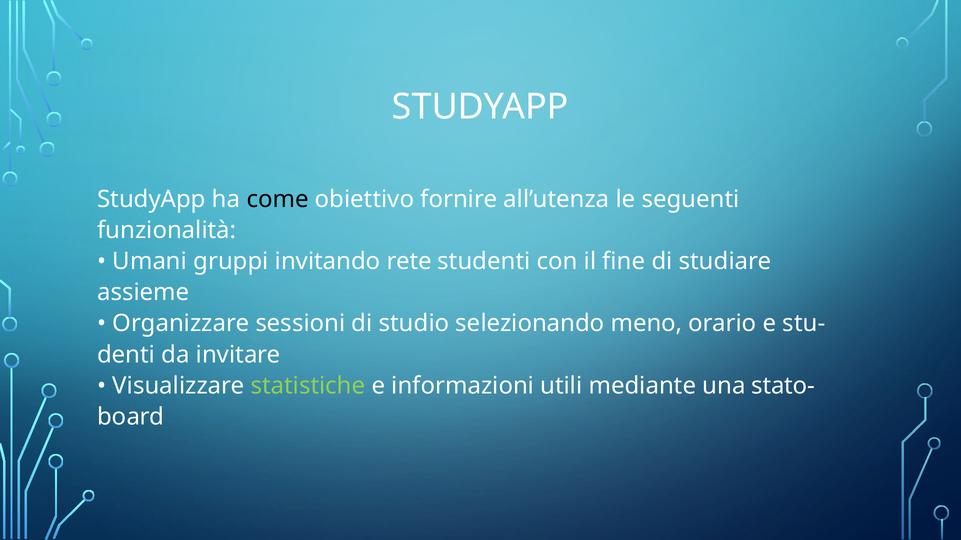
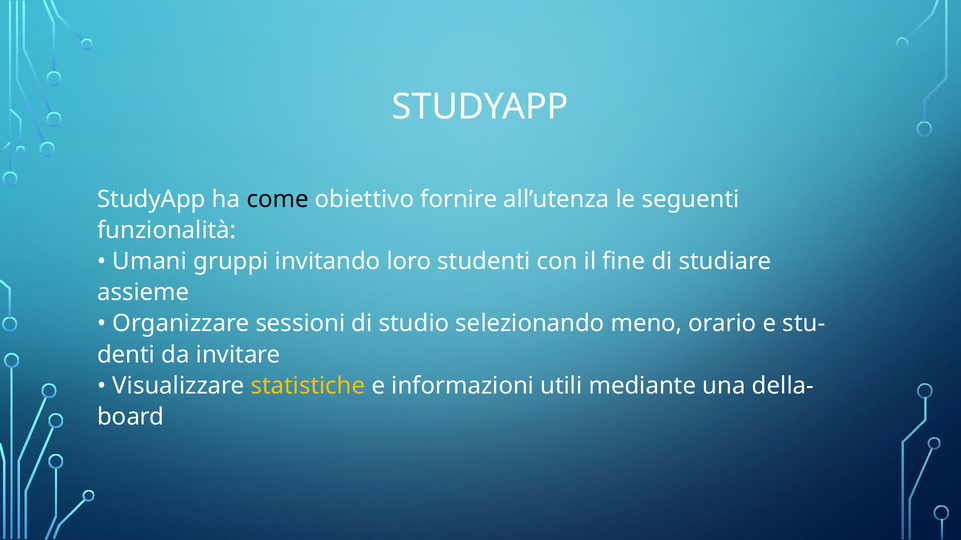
rete: rete -> loro
statistiche colour: light green -> yellow
stato-: stato- -> della-
